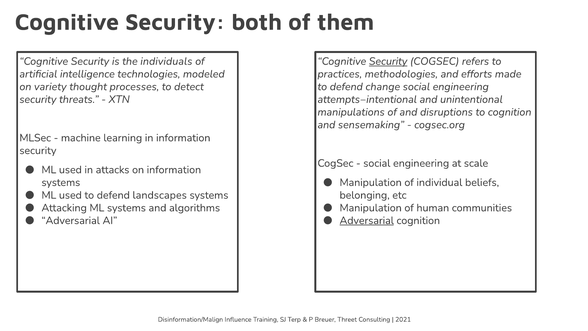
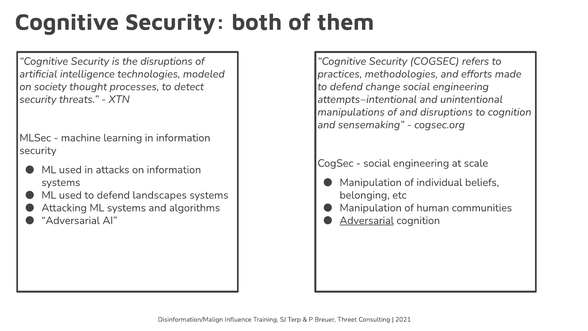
the individuals: individuals -> disruptions
Security at (388, 61) underline: present -> none
variety: variety -> society
